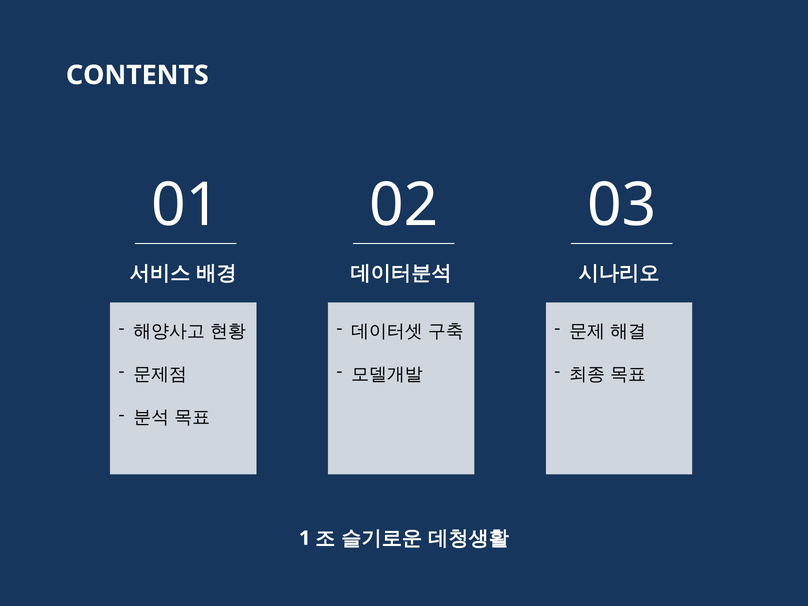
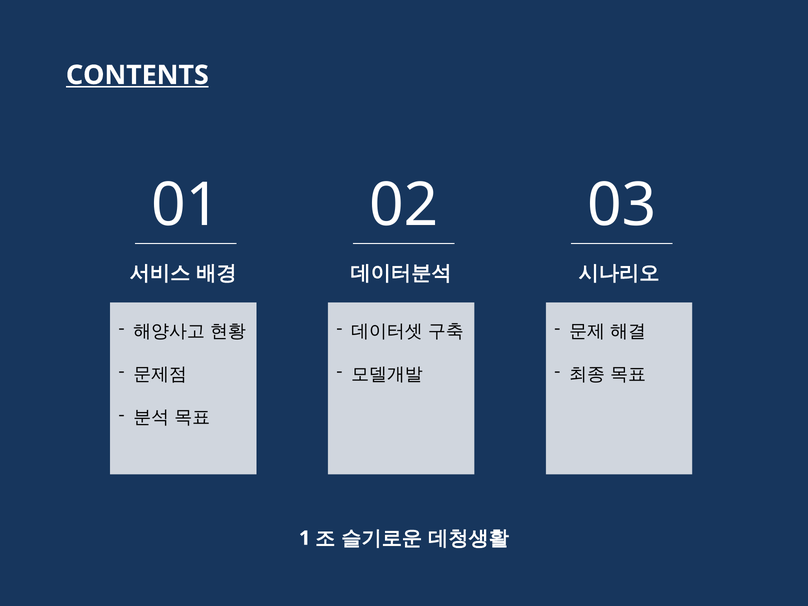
CONTENTS underline: none -> present
